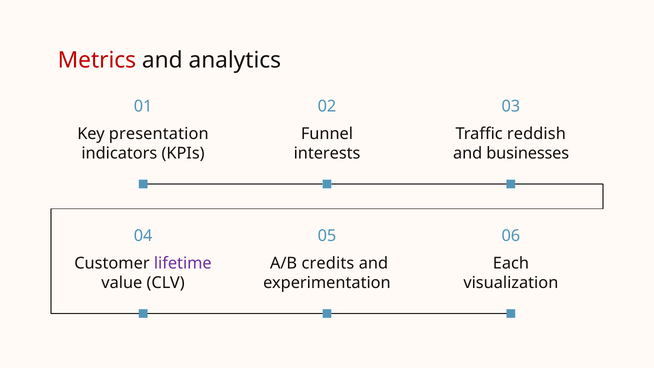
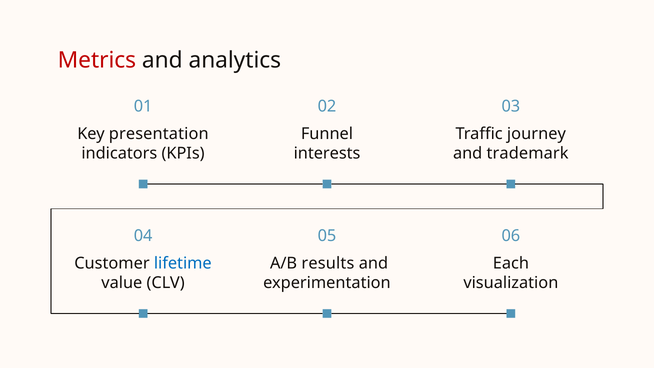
reddish: reddish -> journey
businesses: businesses -> trademark
lifetime colour: purple -> blue
credits: credits -> results
